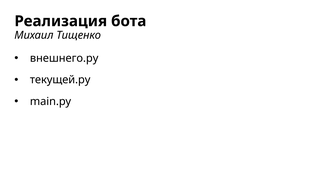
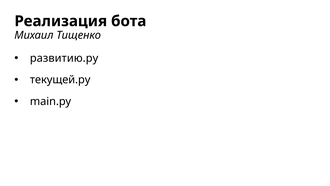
внешнего.py: внешнего.py -> развитию.py
